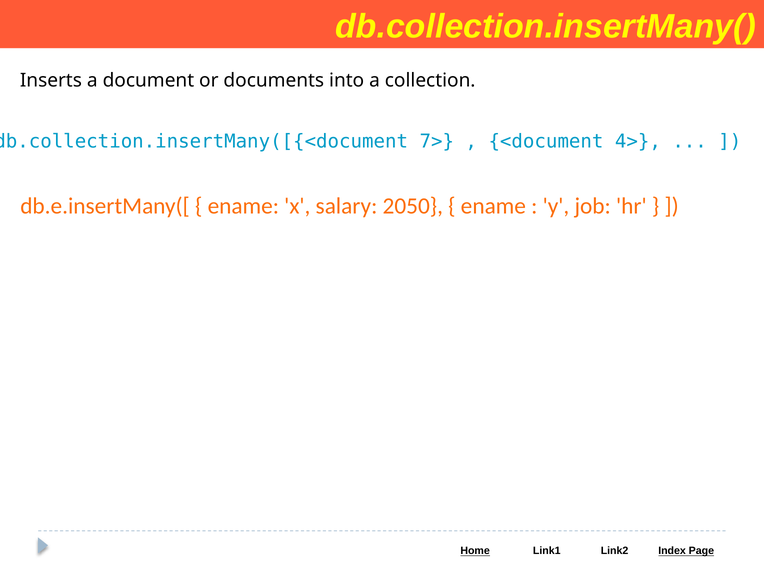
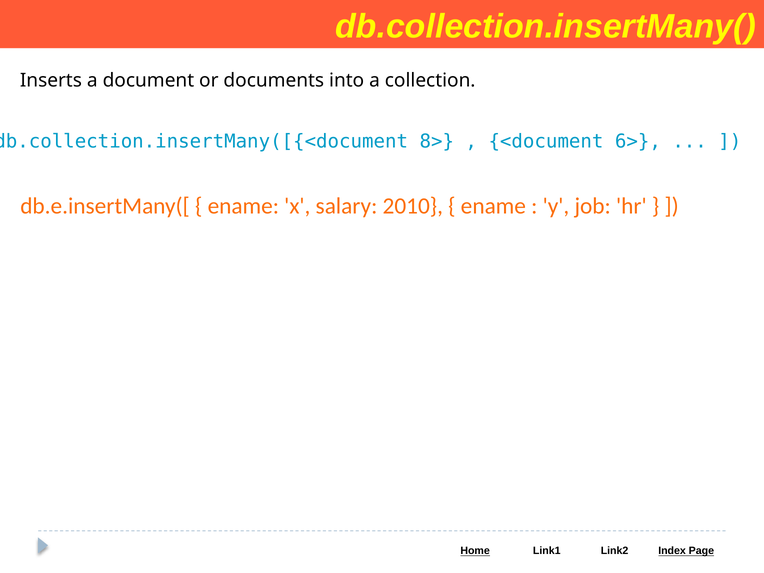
7>: 7> -> 8>
4>: 4> -> 6>
2050: 2050 -> 2010
